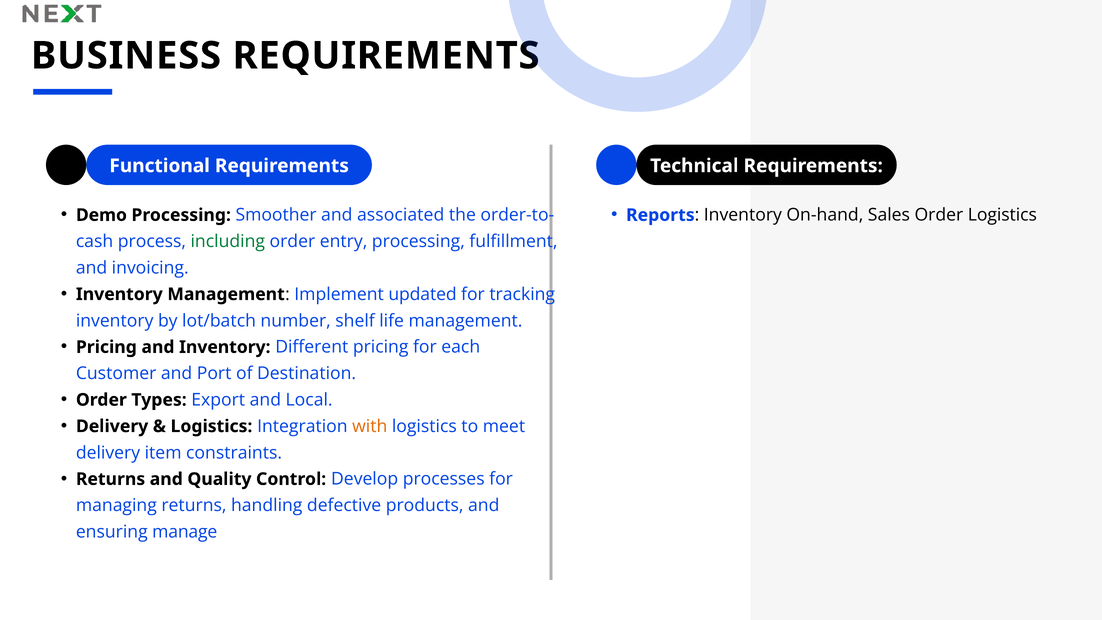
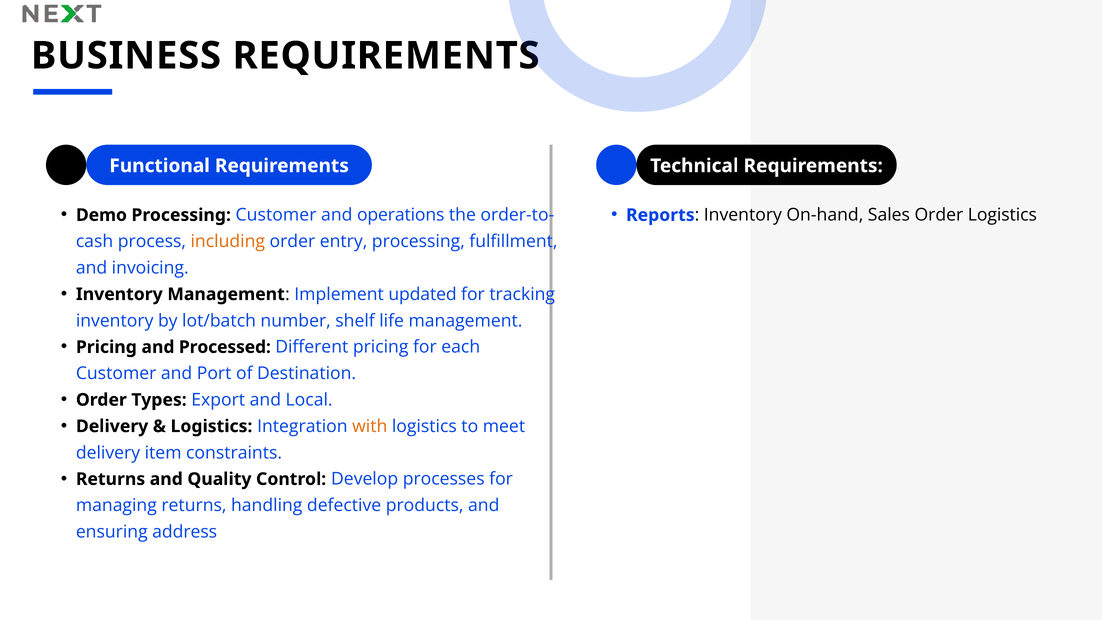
Processing Smoother: Smoother -> Customer
associated: associated -> operations
including colour: green -> orange
and Inventory: Inventory -> Processed
manage: manage -> address
